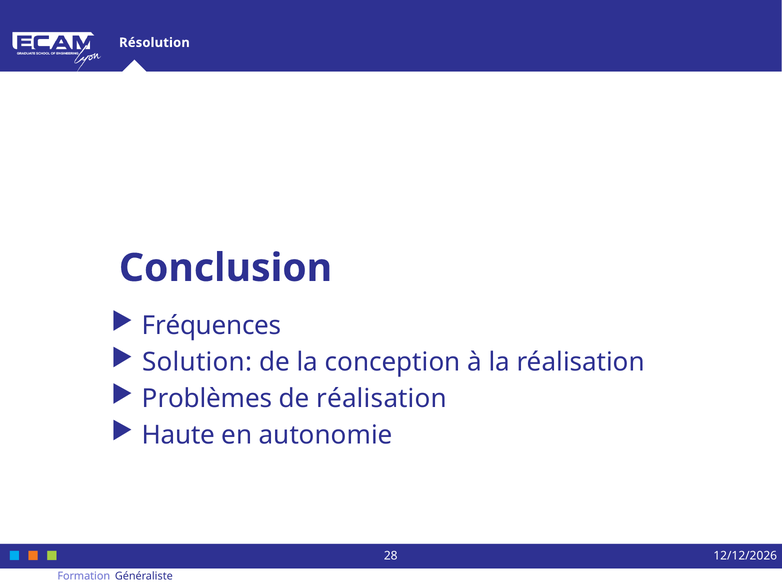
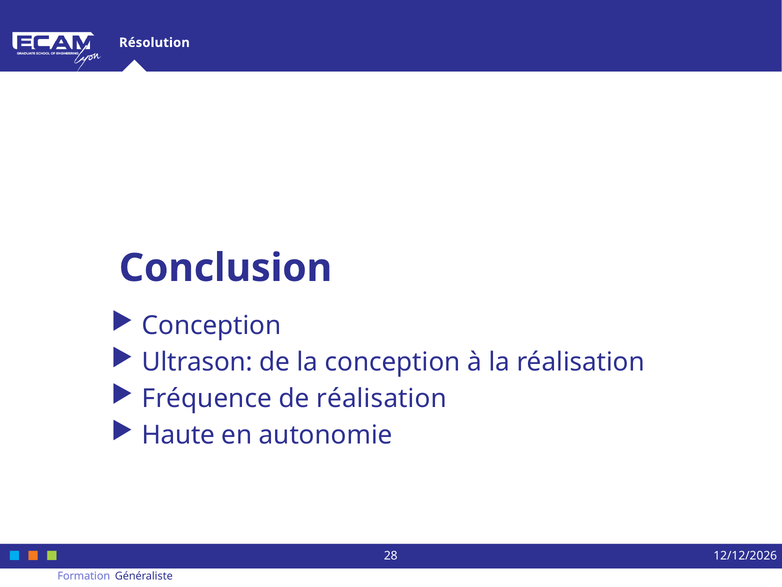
Fréquences at (212, 325): Fréquences -> Conception
Solution: Solution -> Ultrason
Problèmes: Problèmes -> Fréquence
